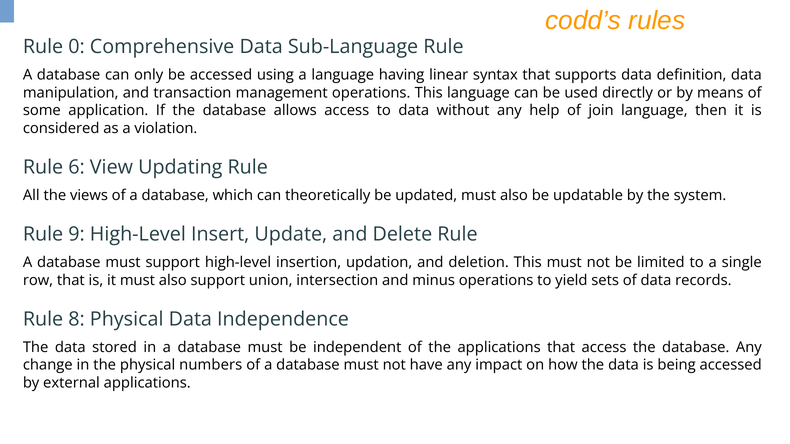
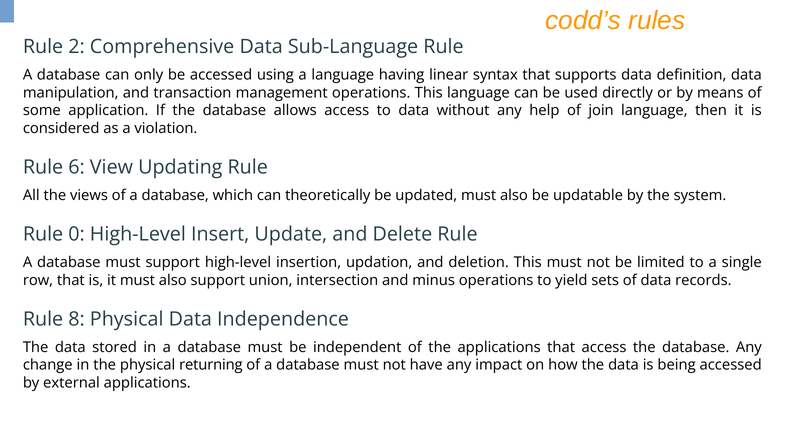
0: 0 -> 2
9: 9 -> 0
numbers: numbers -> returning
